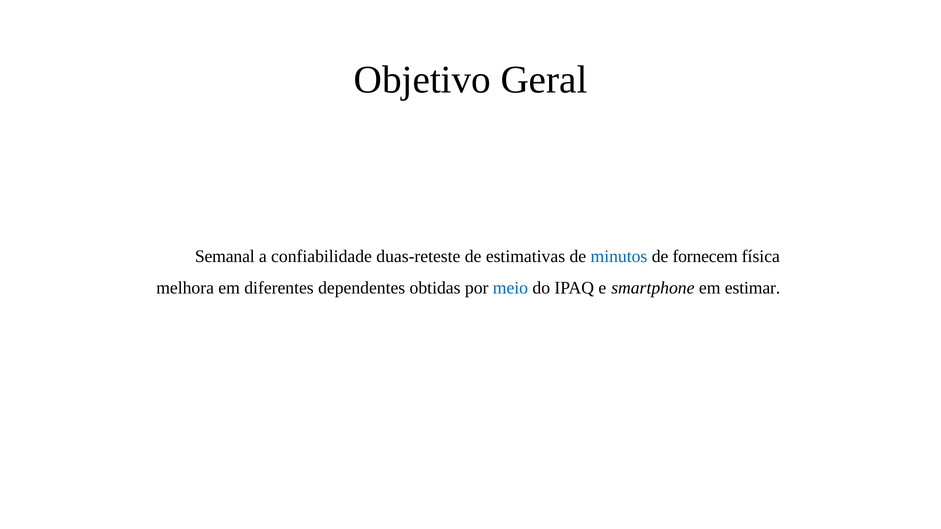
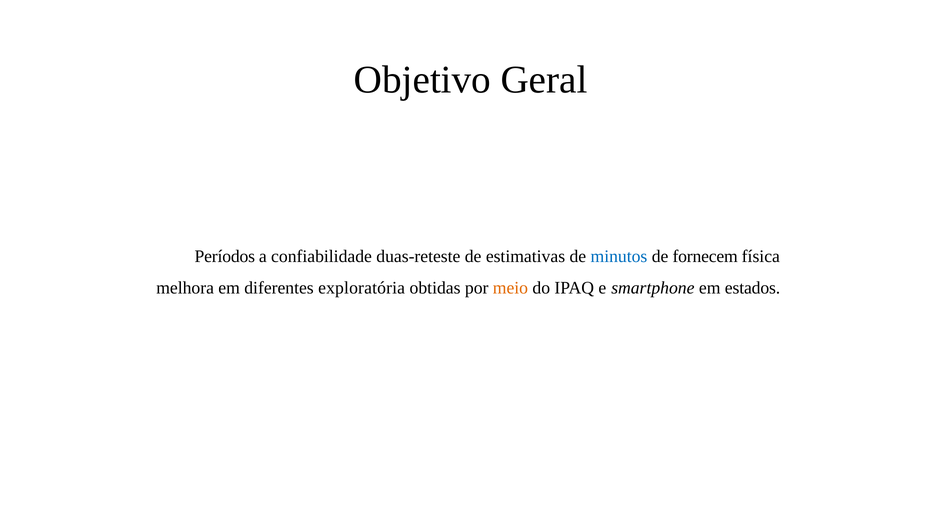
Semanal: Semanal -> Períodos
dependentes: dependentes -> exploratória
meio colour: blue -> orange
estimar: estimar -> estados
